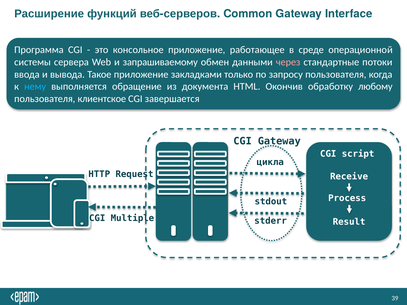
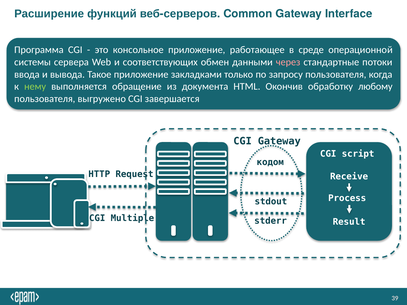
запрашиваемому: запрашиваемому -> соответствующих
нему colour: light blue -> light green
клиентское: клиентское -> выгружено
цикла: цикла -> кодом
